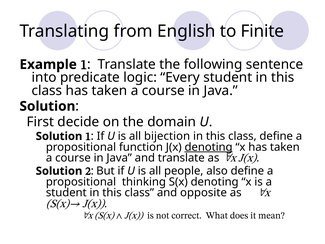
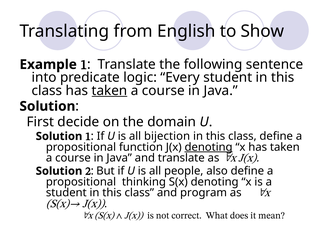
Finite: Finite -> Show
taken at (109, 90) underline: none -> present
opposite: opposite -> program
